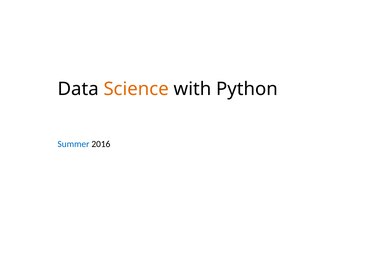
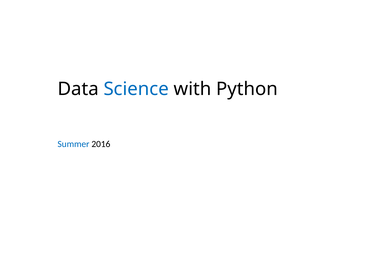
Science colour: orange -> blue
